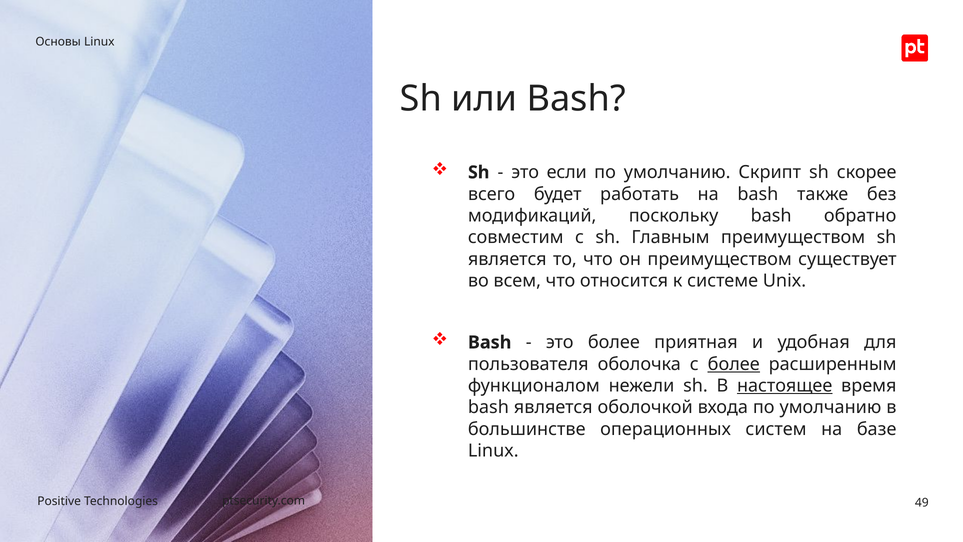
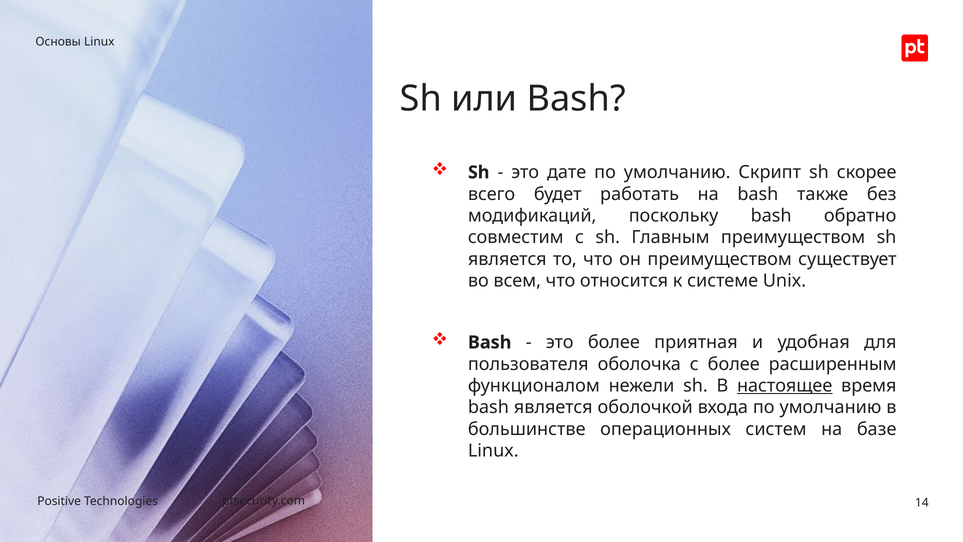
если: если -> дате
более at (734, 364) underline: present -> none
49: 49 -> 14
